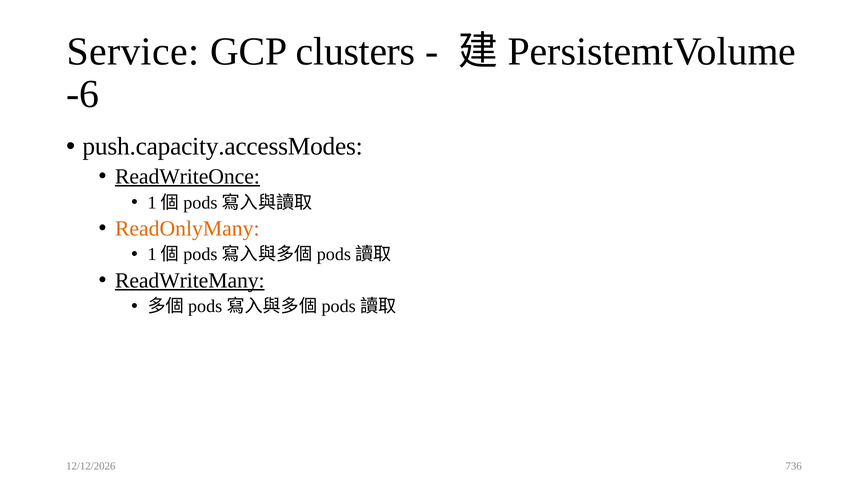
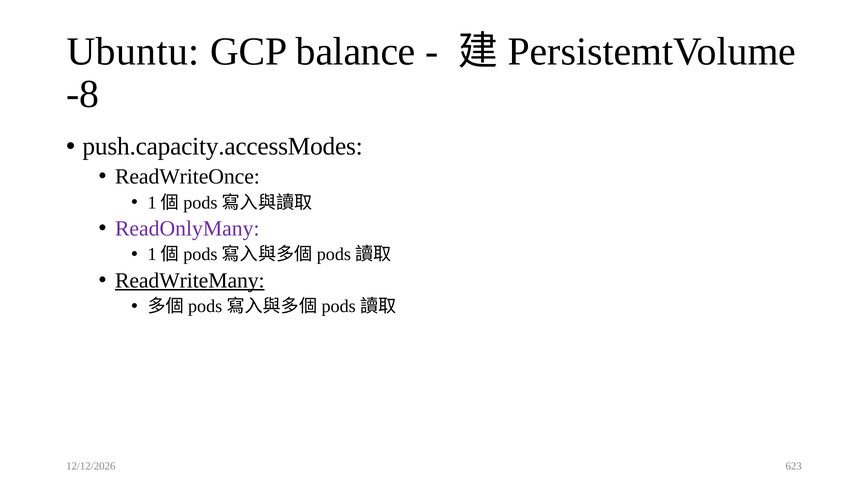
Service: Service -> Ubuntu
clusters: clusters -> balance
-6: -6 -> -8
ReadWriteOnce underline: present -> none
ReadOnlyMany colour: orange -> purple
736: 736 -> 623
